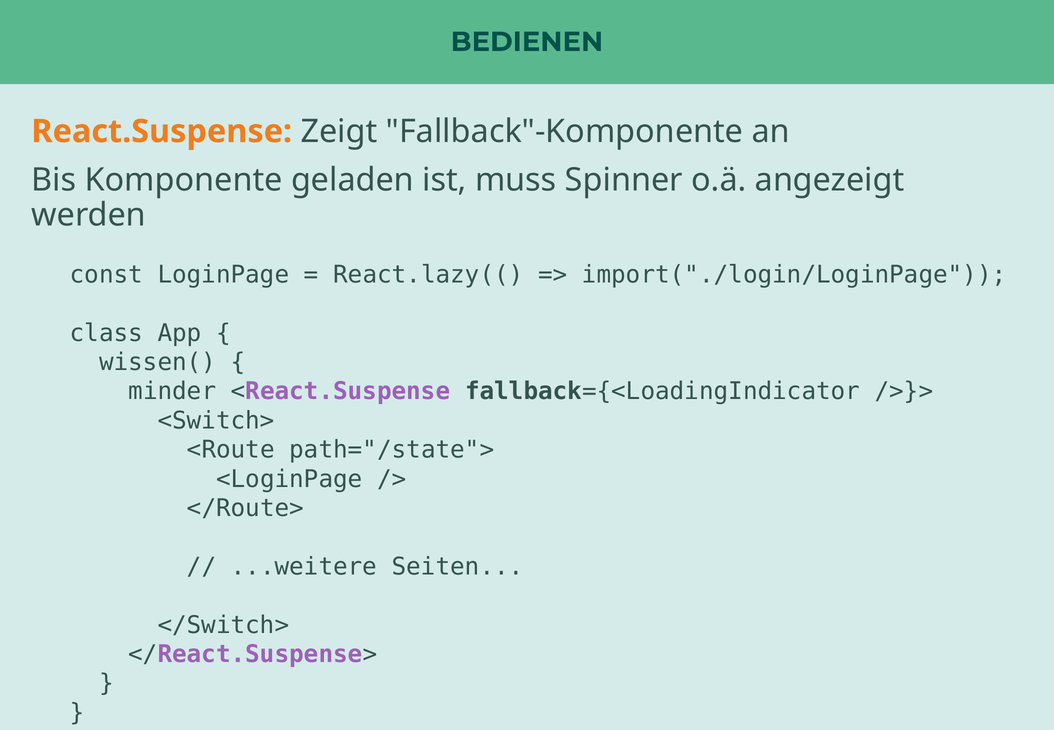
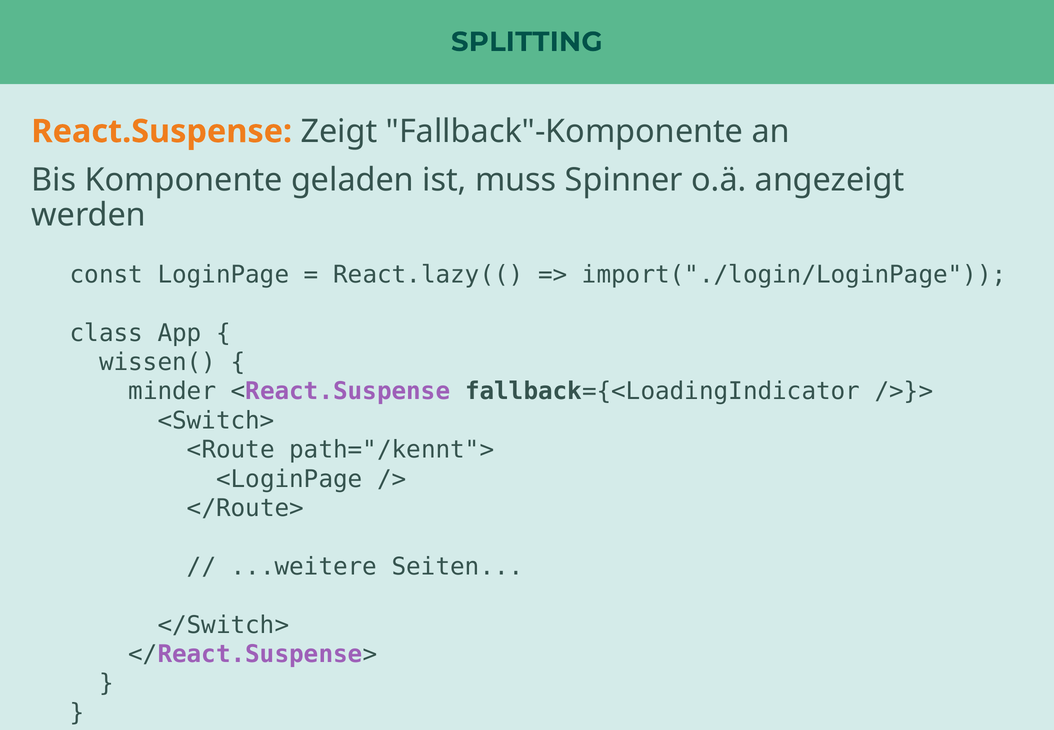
BEDIENEN: BEDIENEN -> SPLITTING
path="/state">: path="/state"> -> path="/kennt">
